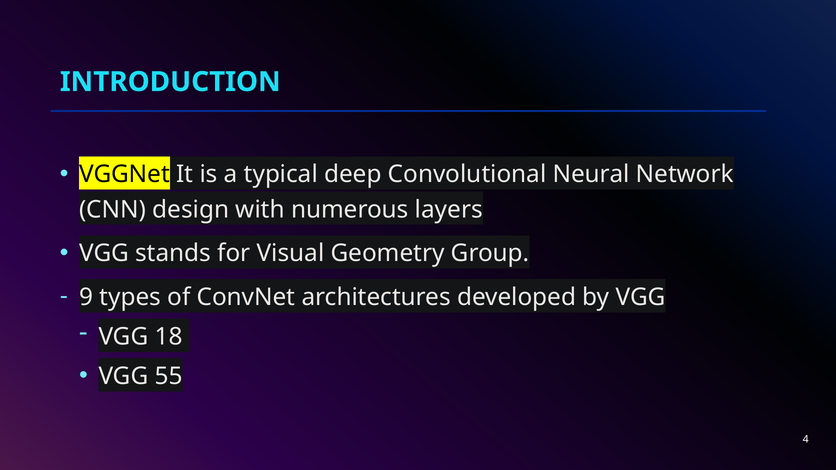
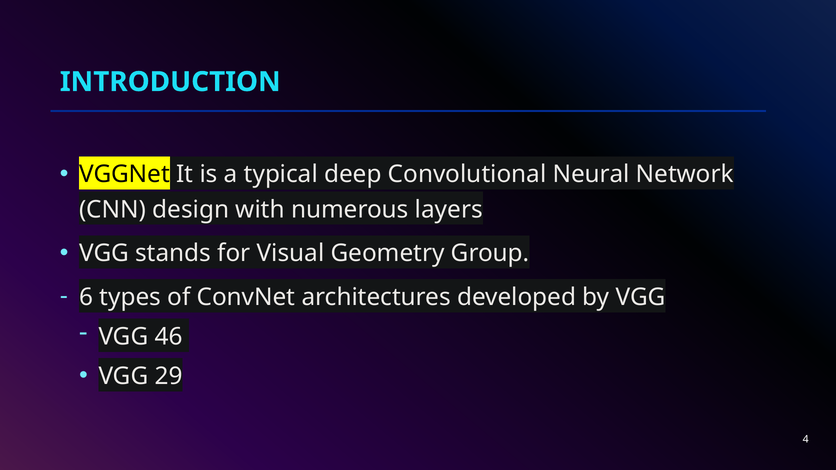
9: 9 -> 6
18: 18 -> 46
55: 55 -> 29
